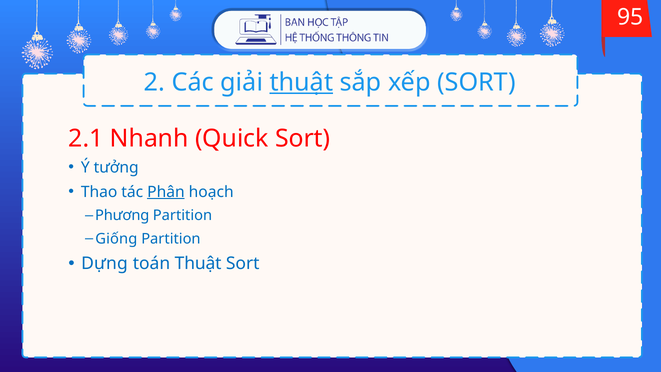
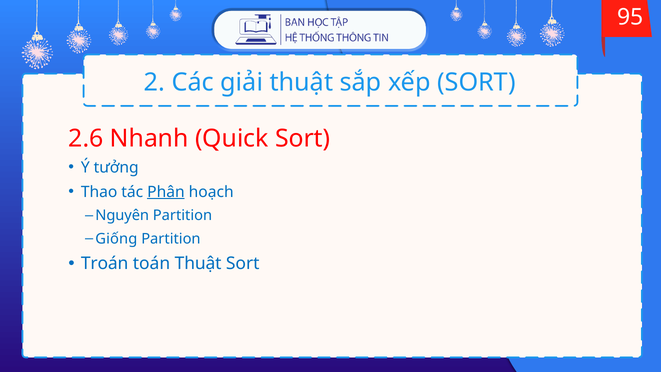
thuật at (301, 82) underline: present -> none
2.1: 2.1 -> 2.6
Phương: Phương -> Nguyên
Dựng: Dựng -> Troán
